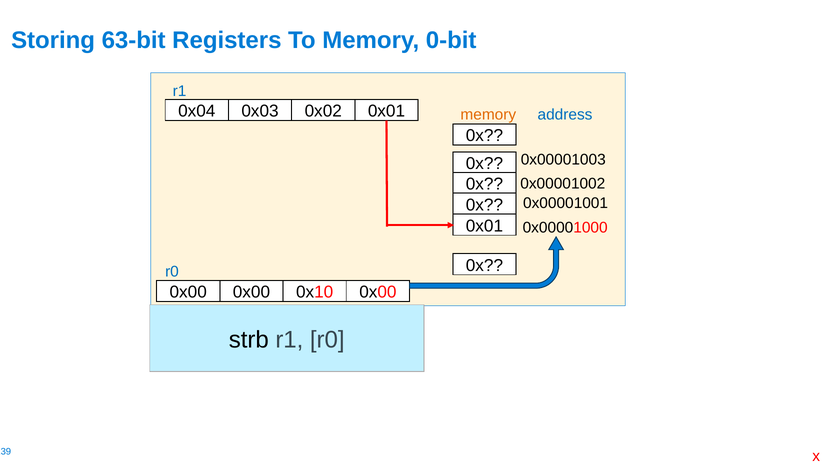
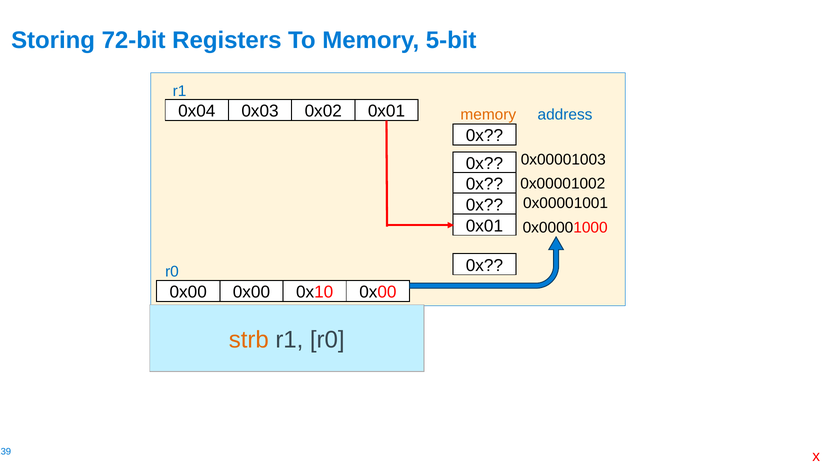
63-bit: 63-bit -> 72-bit
0-bit: 0-bit -> 5-bit
strb colour: black -> orange
